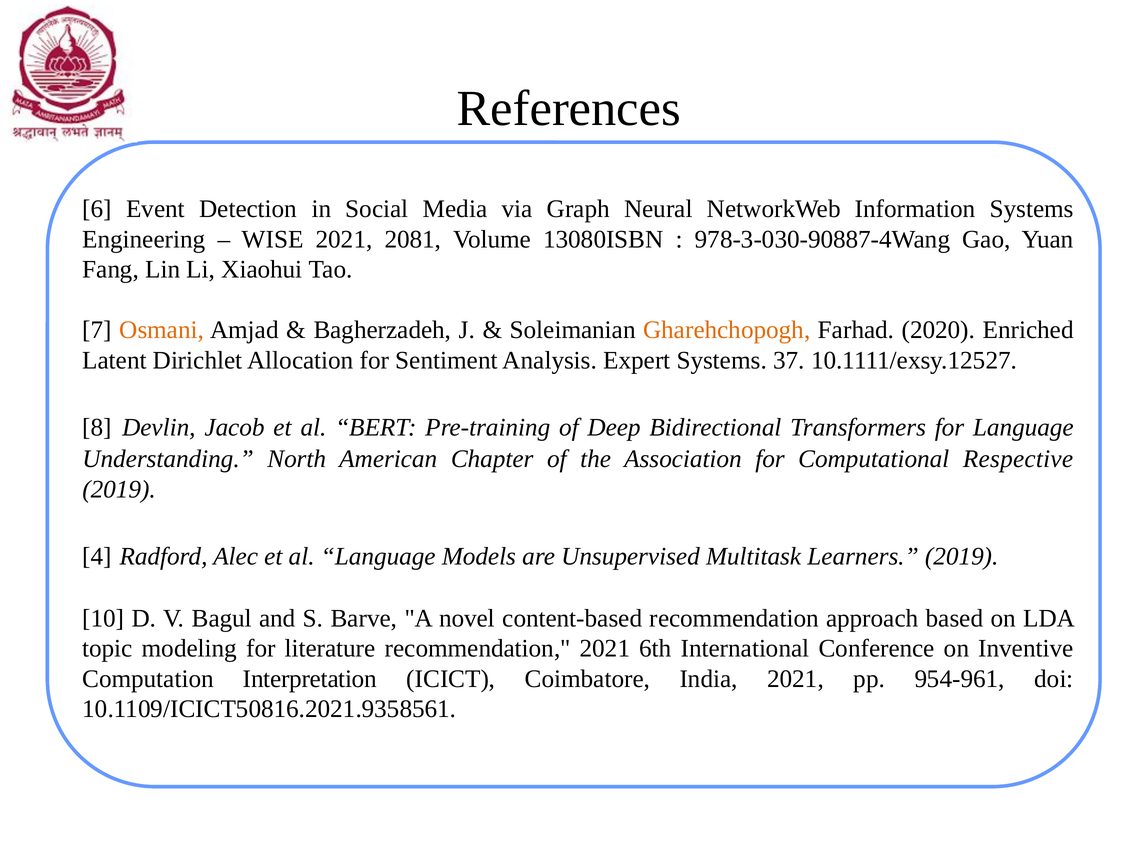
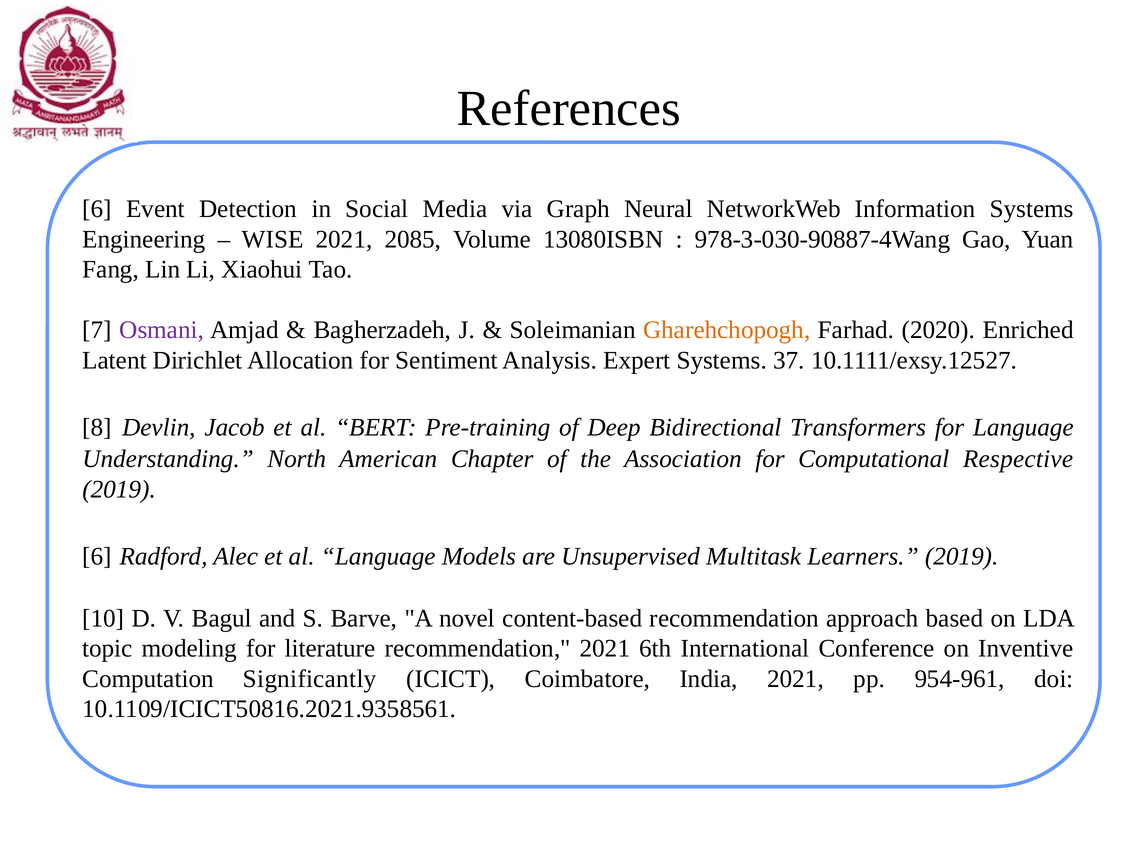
2081: 2081 -> 2085
Osmani colour: orange -> purple
4 at (97, 557): 4 -> 6
Interpretation: Interpretation -> Significantly
